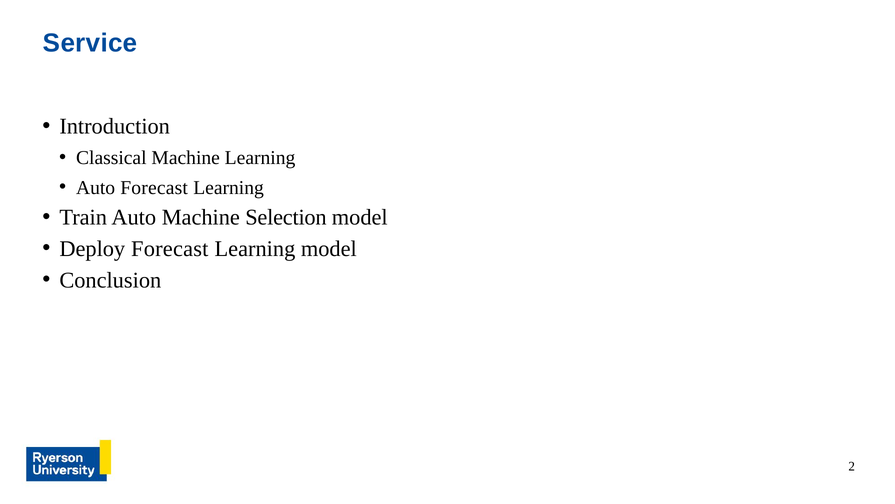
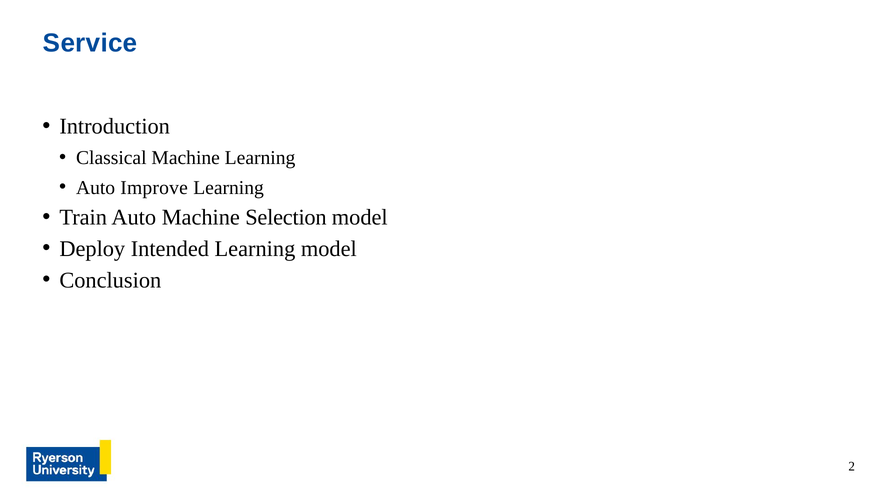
Auto Forecast: Forecast -> Improve
Deploy Forecast: Forecast -> Intended
